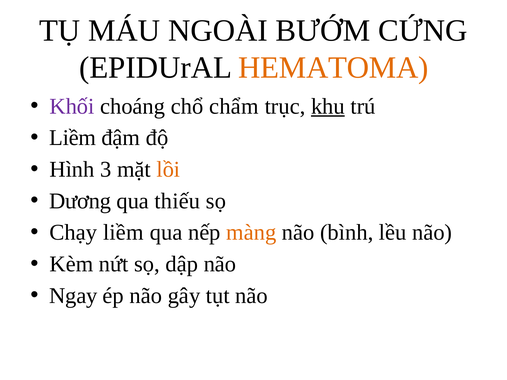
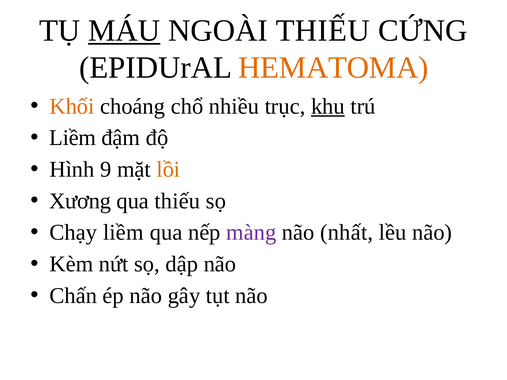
MÁU underline: none -> present
NGOÀI BƯỚM: BƯỚM -> THIẾU
Khối colour: purple -> orange
chẩm: chẩm -> nhiều
3: 3 -> 9
Dương: Dương -> Xương
màng colour: orange -> purple
bình: bình -> nhất
Ngay: Ngay -> Chấn
